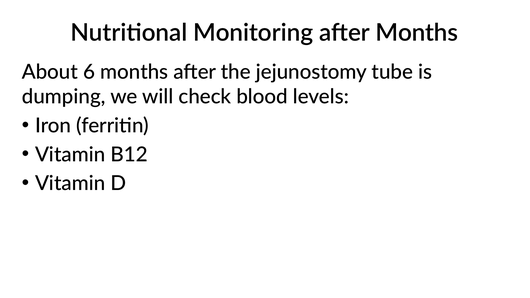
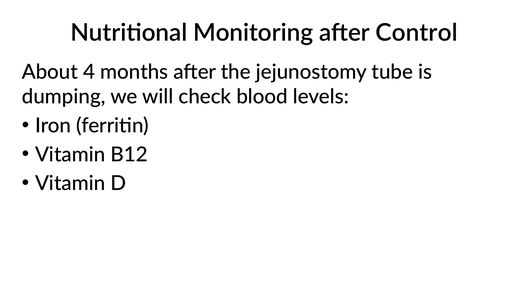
after Months: Months -> Control
6: 6 -> 4
